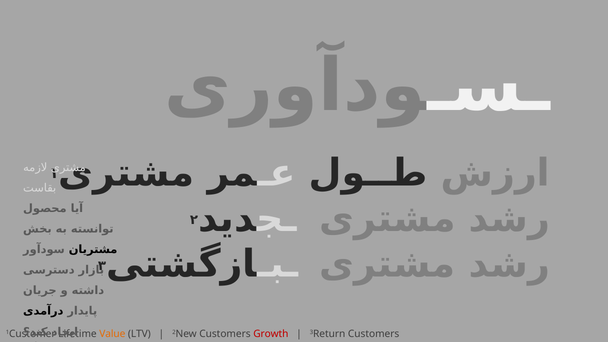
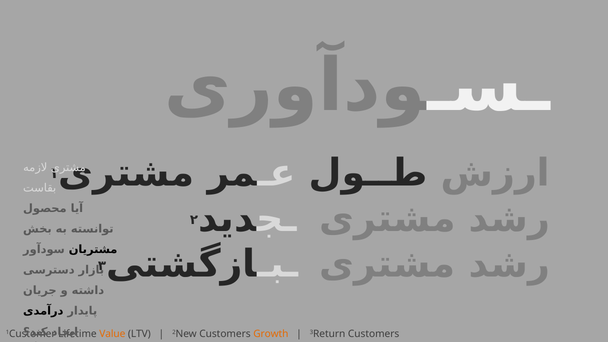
Growth at (271, 334) colour: red -> orange
